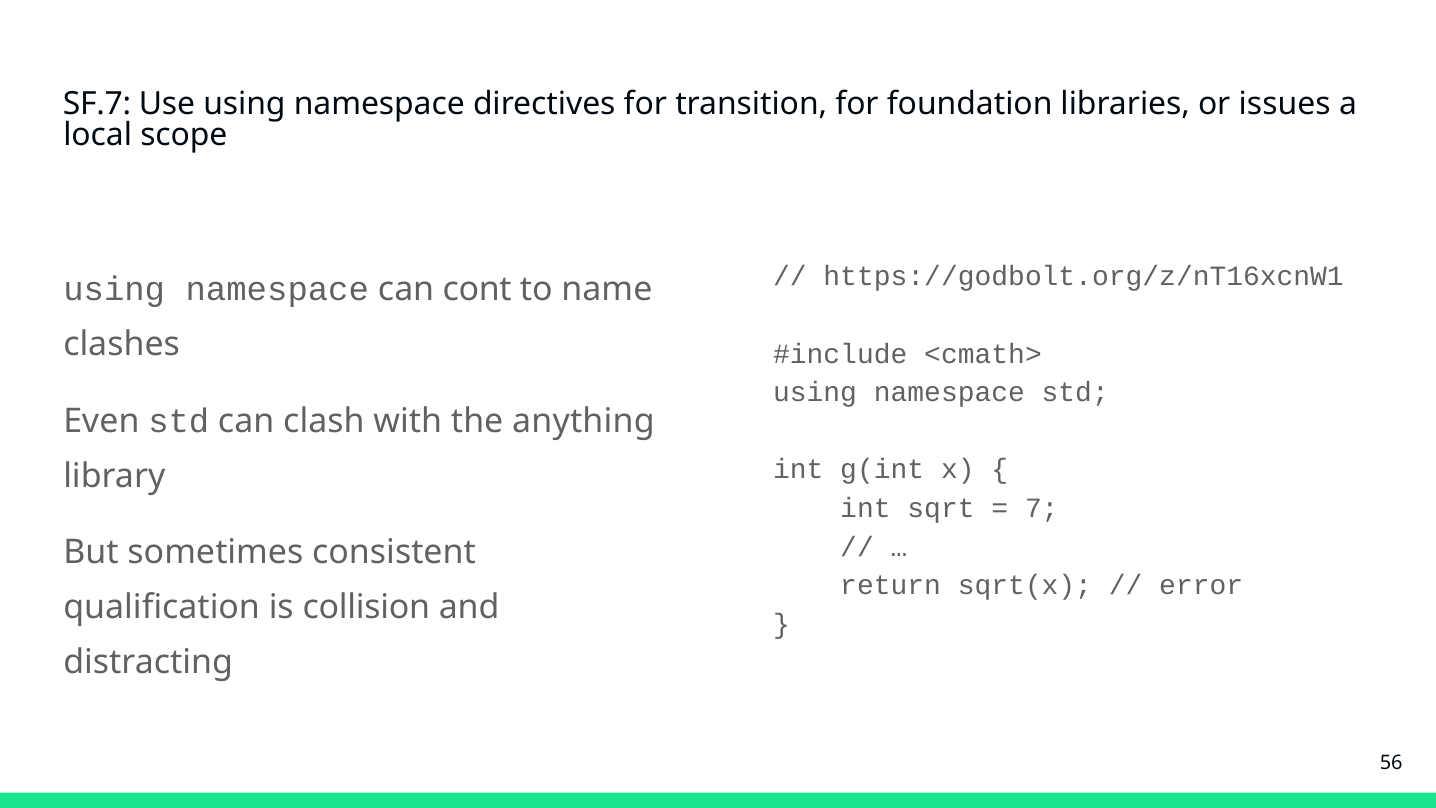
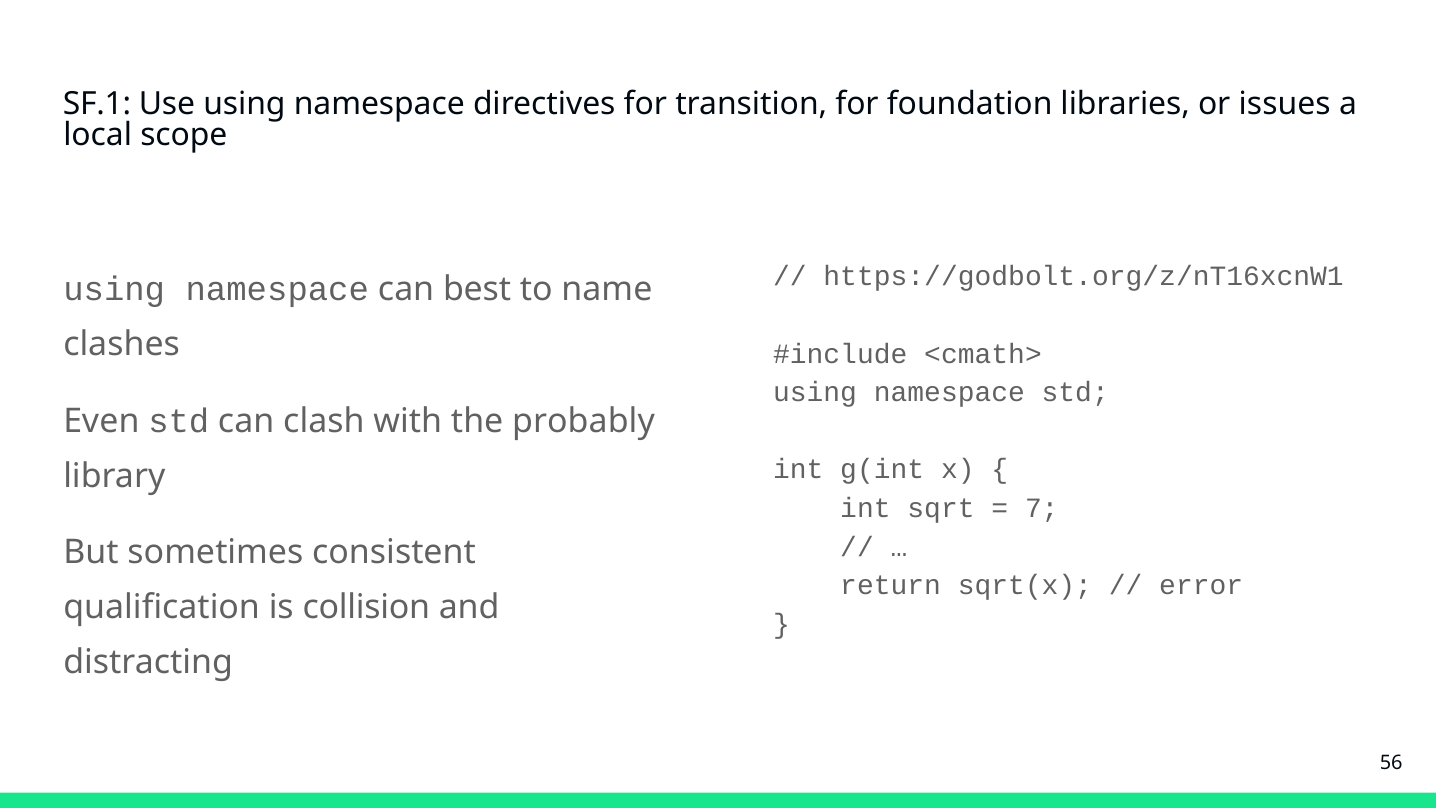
SF.7: SF.7 -> SF.1
cont: cont -> best
anything: anything -> probably
